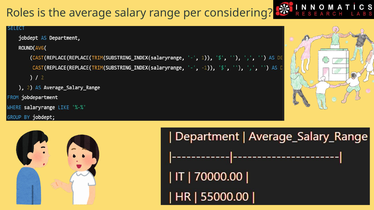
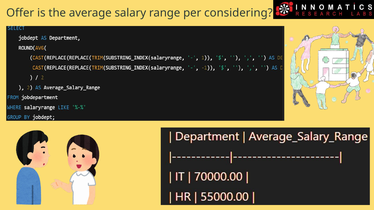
Roles: Roles -> Offer
